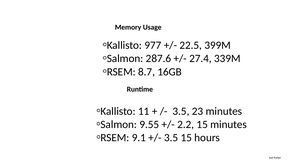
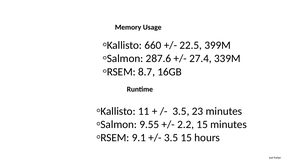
977: 977 -> 660
